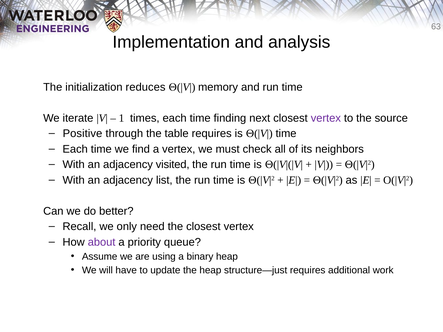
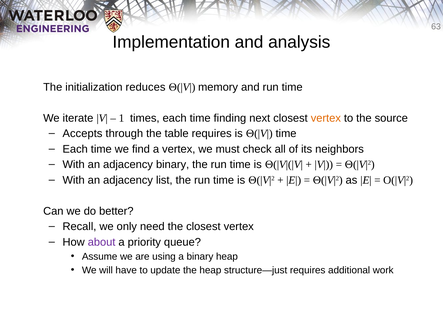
vertex at (326, 118) colour: purple -> orange
Positive: Positive -> Accepts
adjacency visited: visited -> binary
